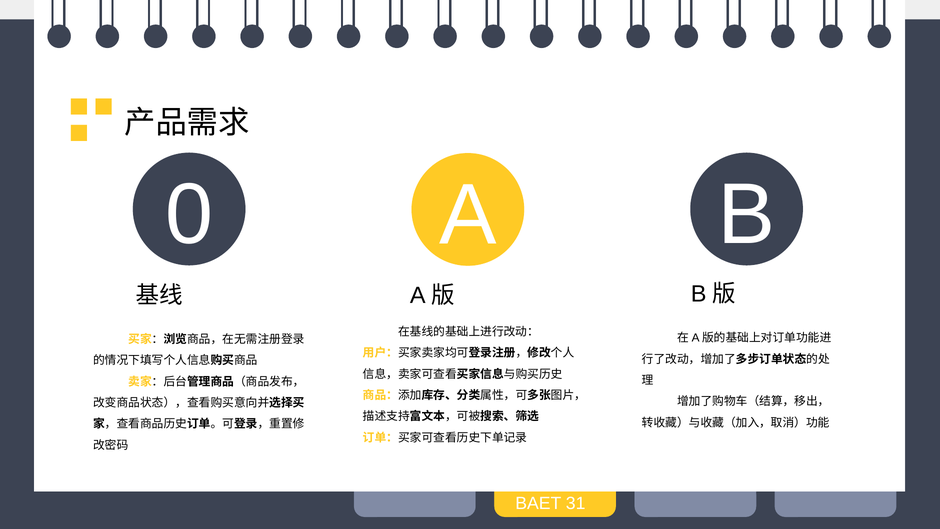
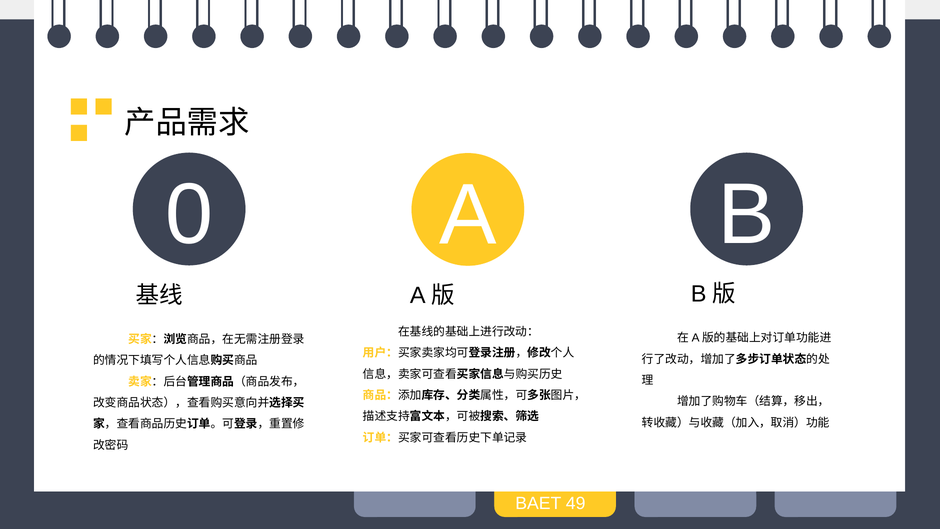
31: 31 -> 49
